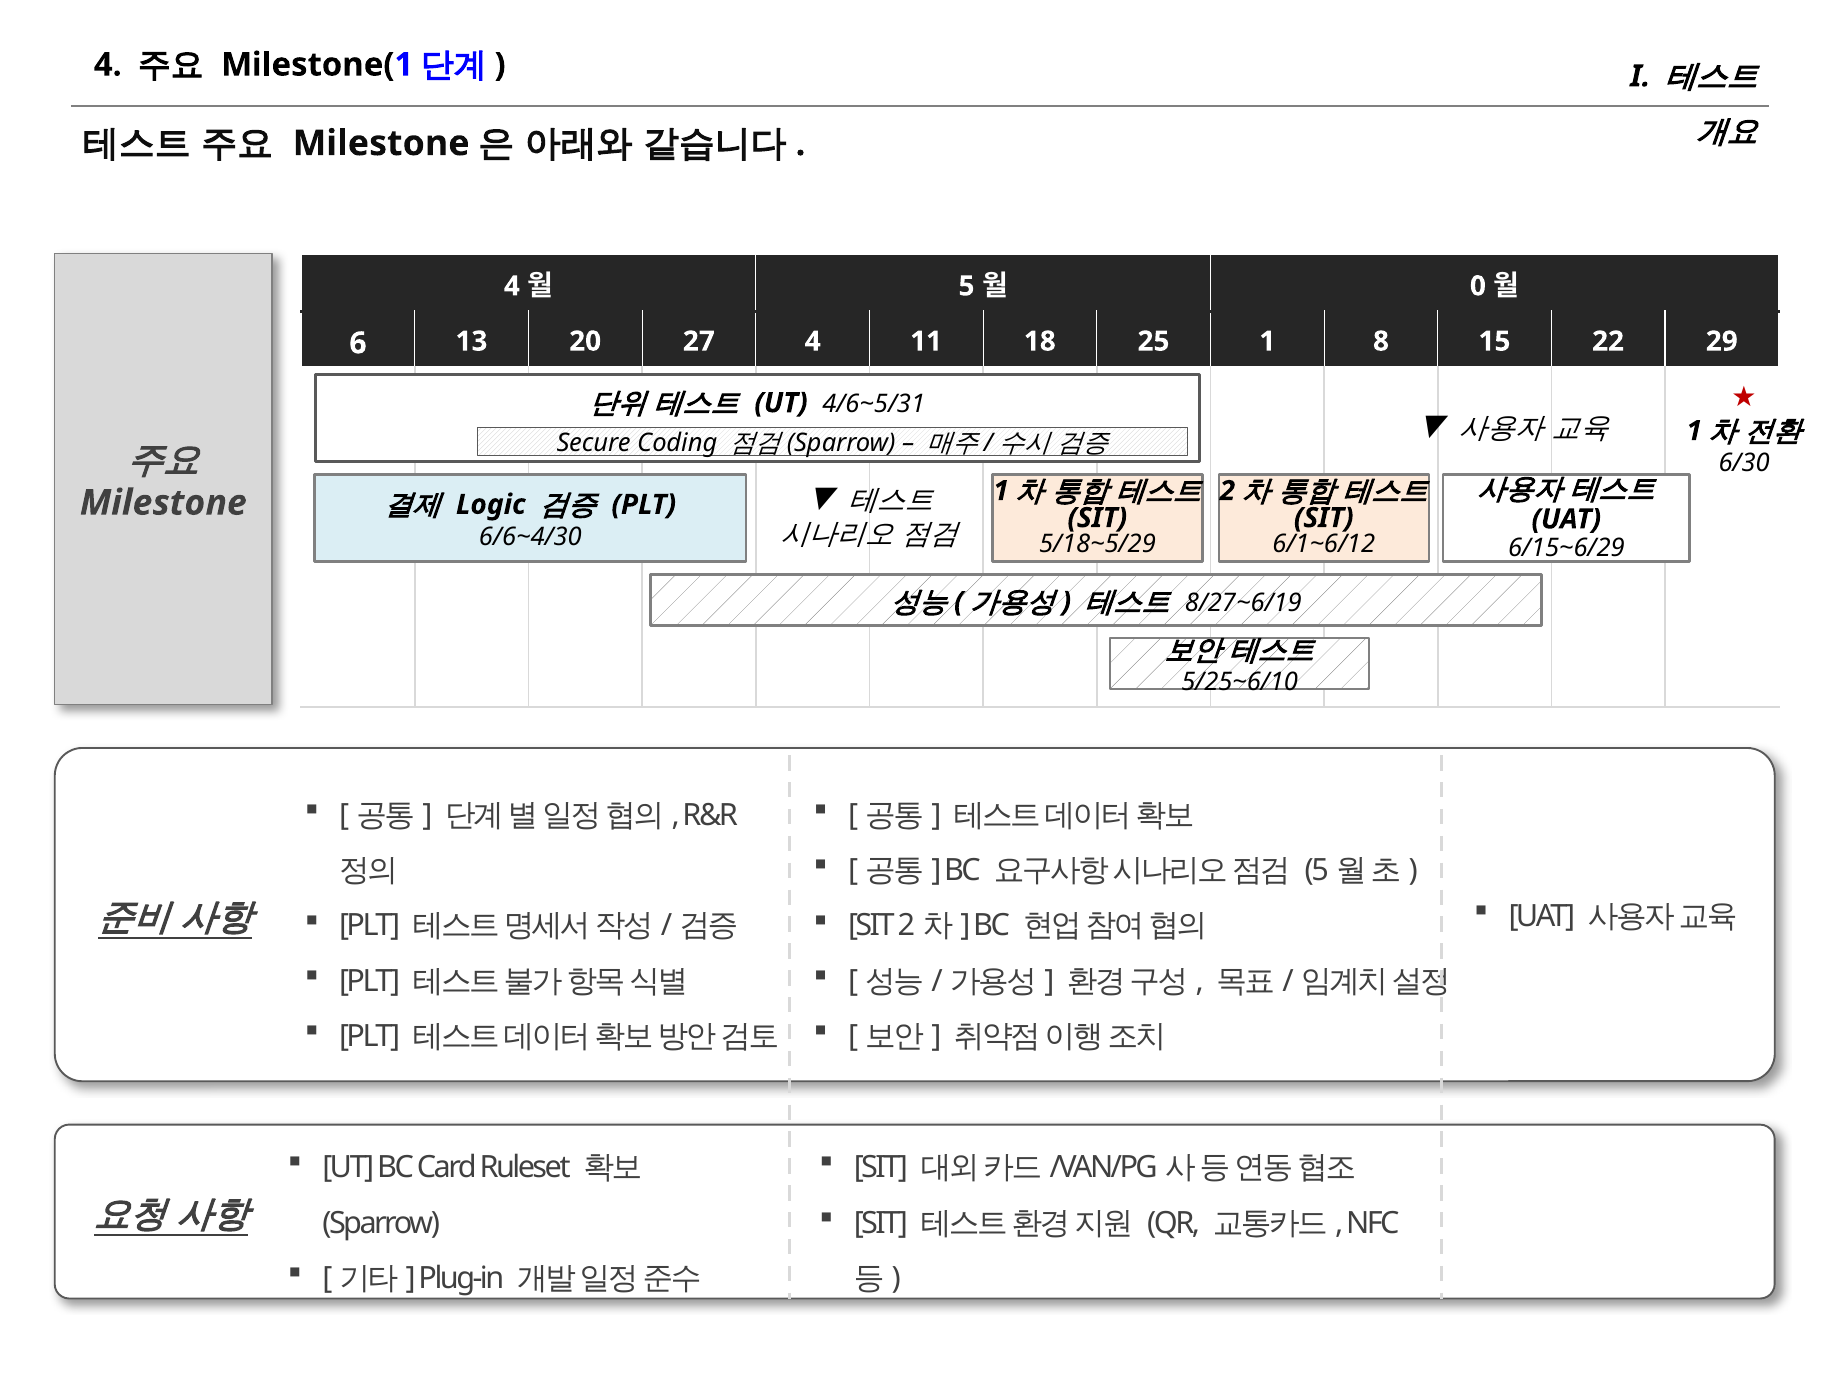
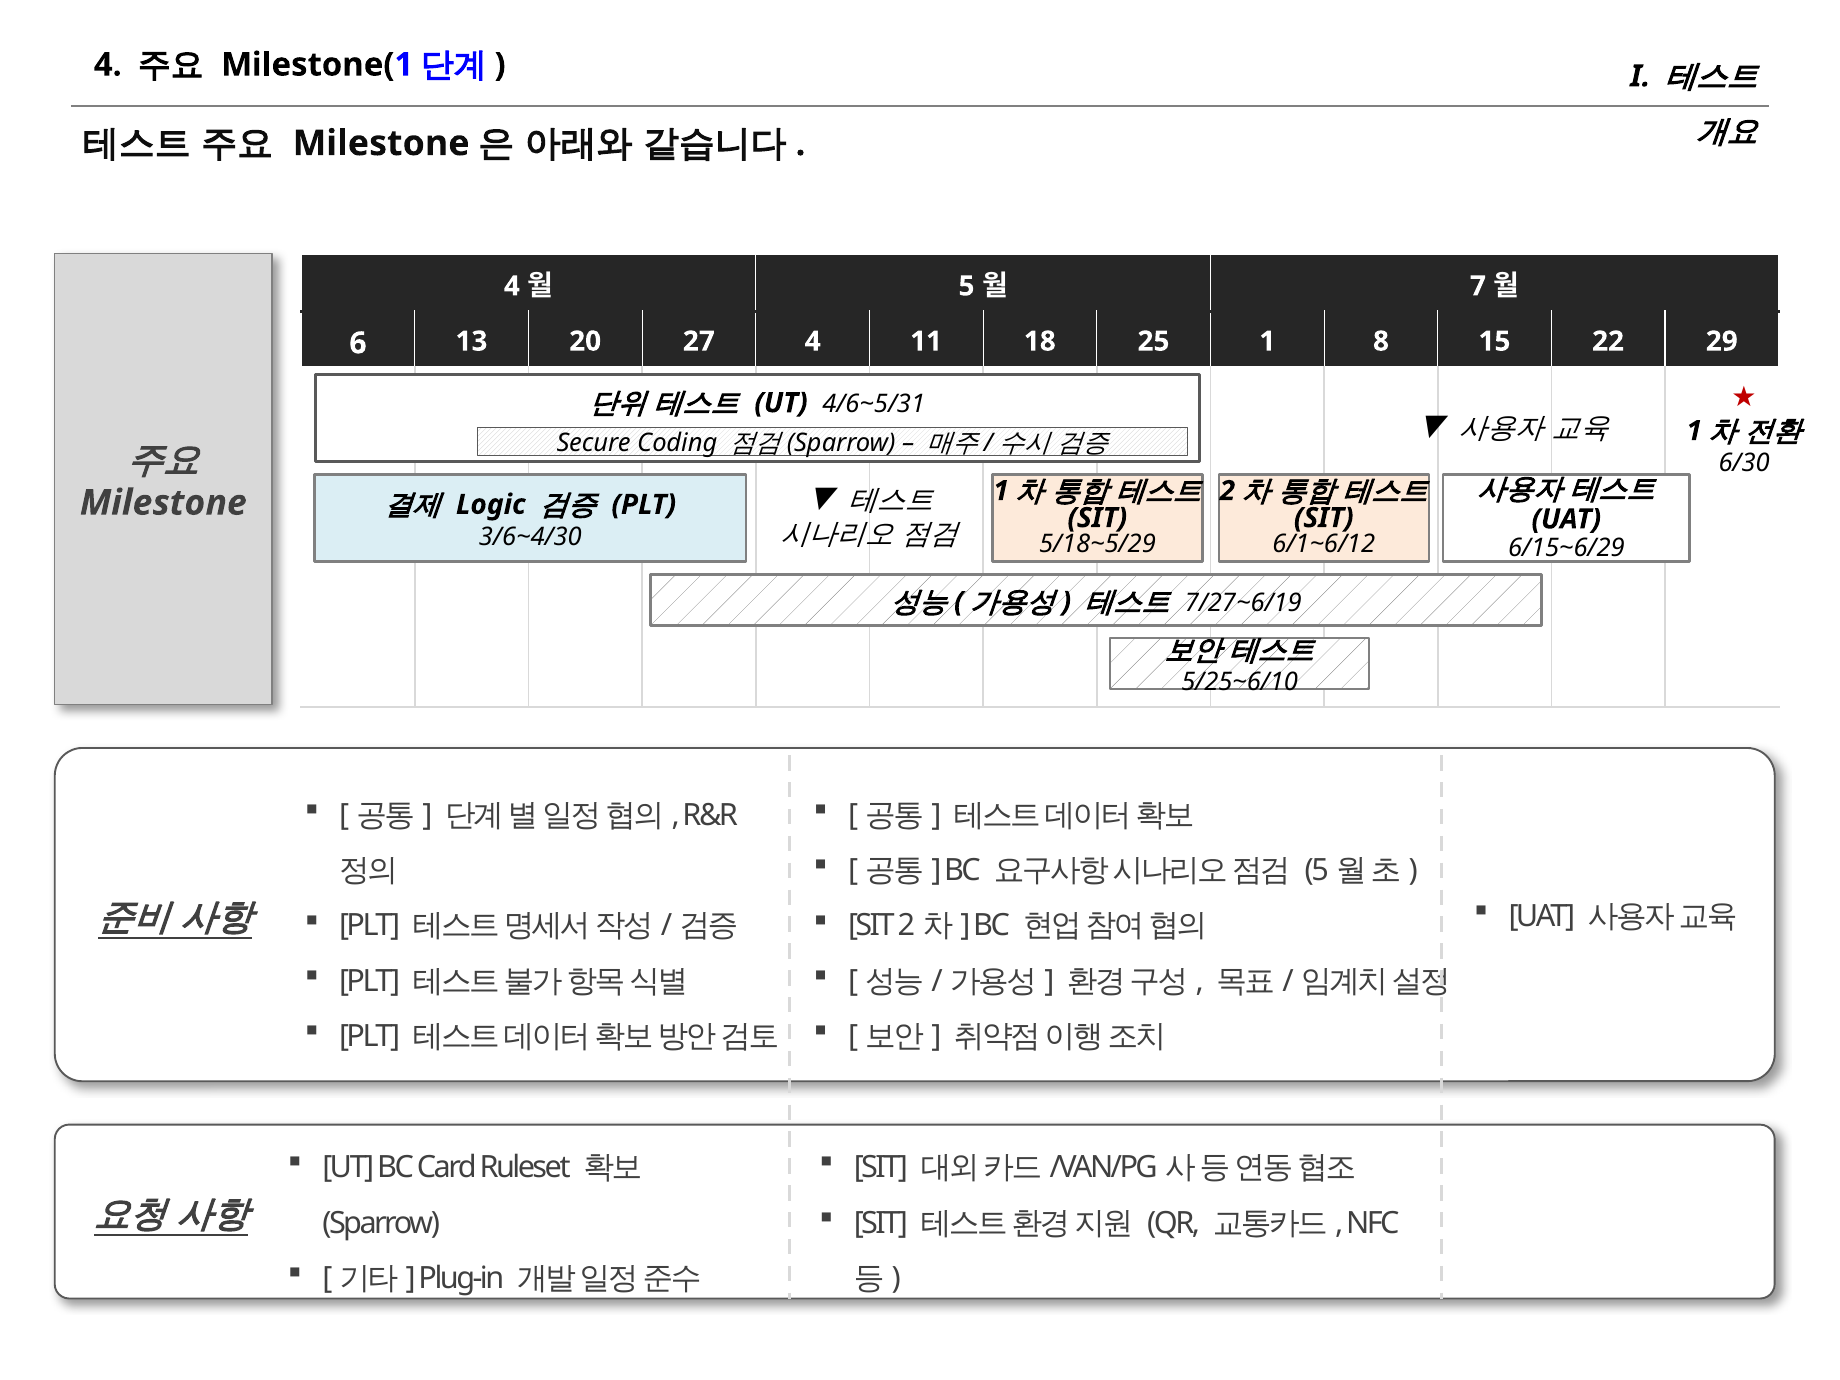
0: 0 -> 7
6/6~4/30: 6/6~4/30 -> 3/6~4/30
8/27~6/19: 8/27~6/19 -> 7/27~6/19
